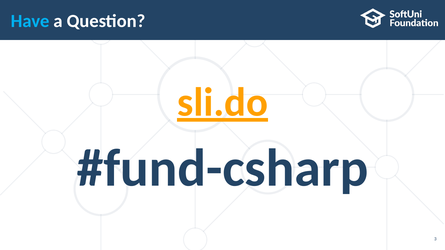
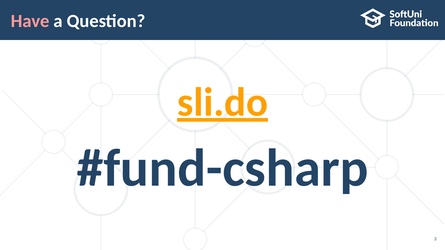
Have colour: light blue -> pink
